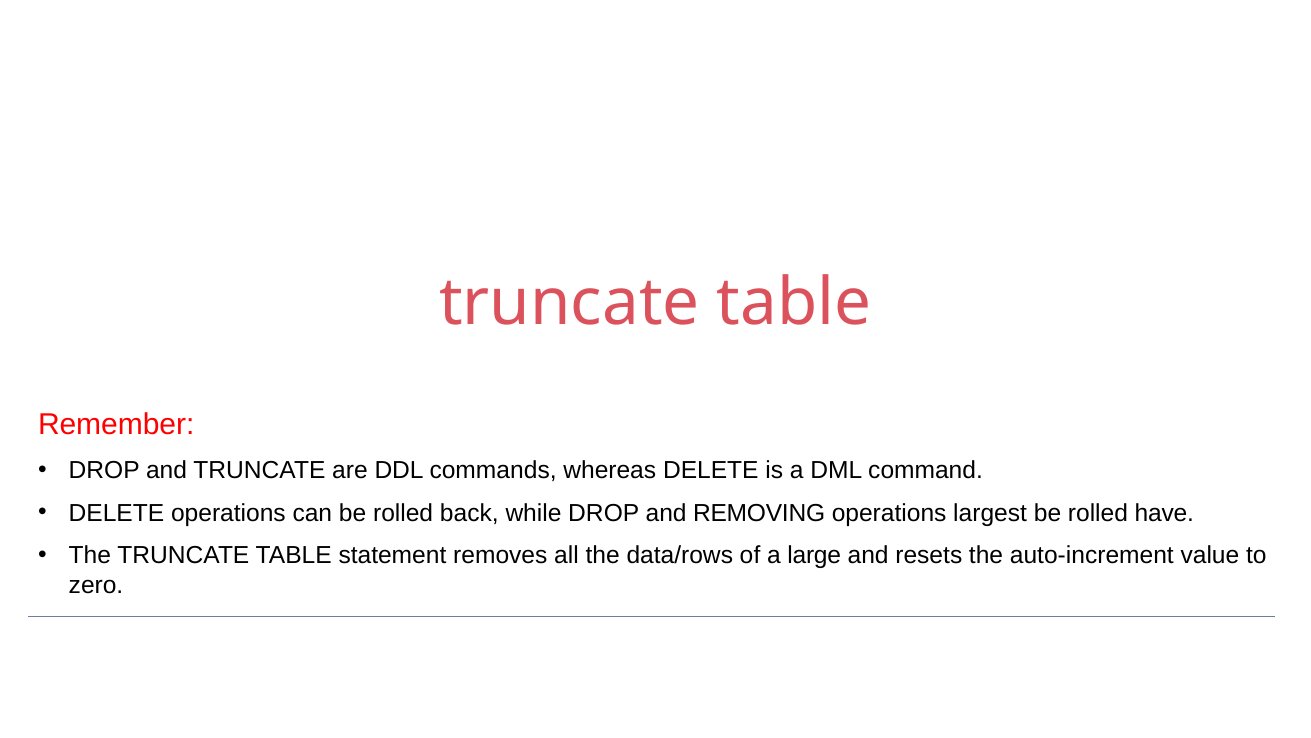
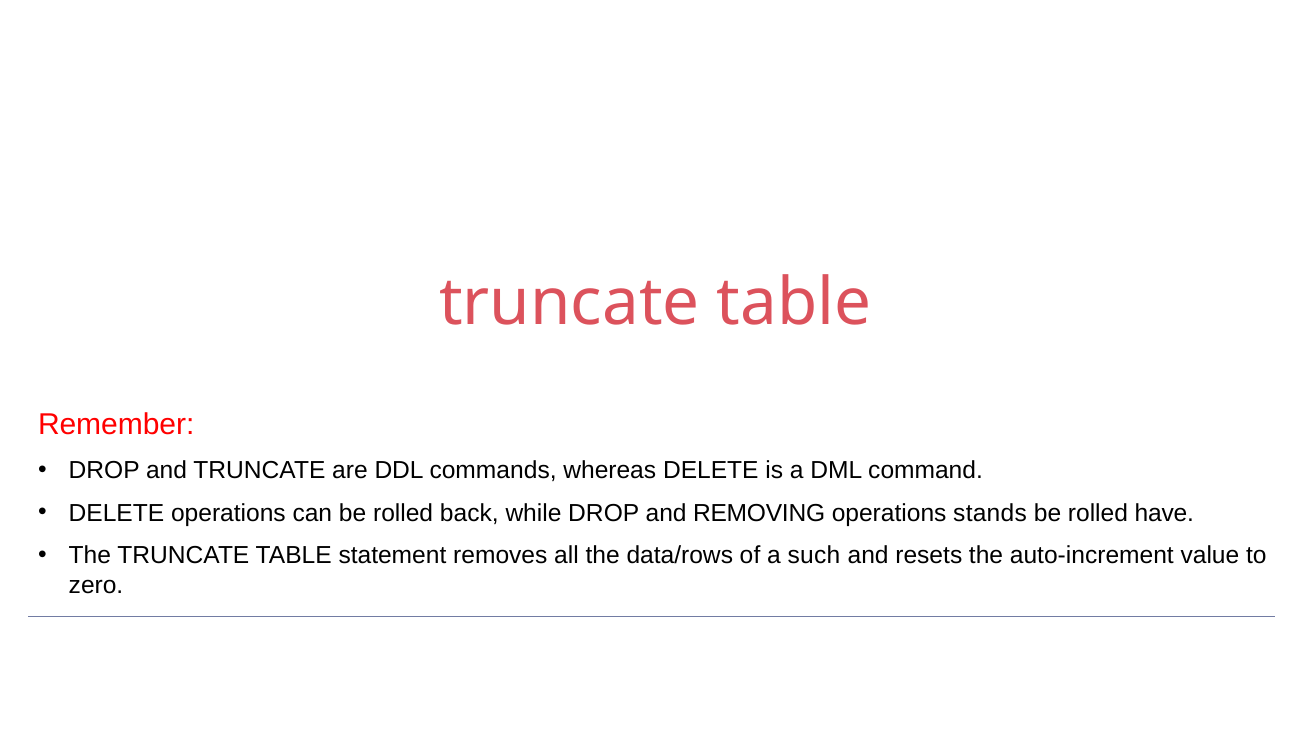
largest: largest -> stands
large: large -> such
